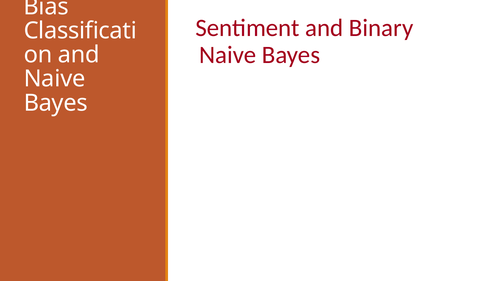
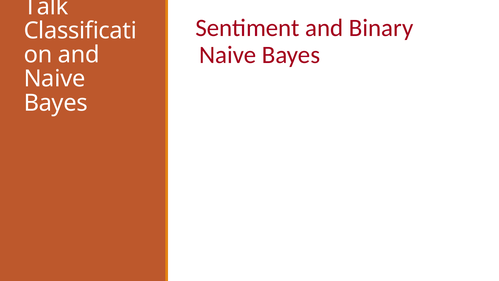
Bias: Bias -> Talk
